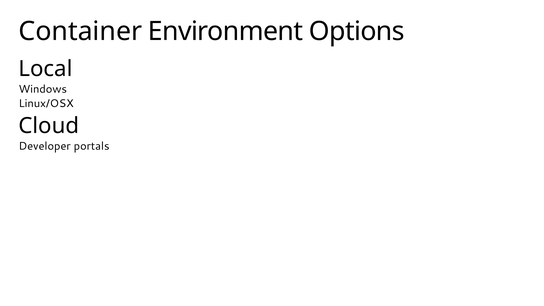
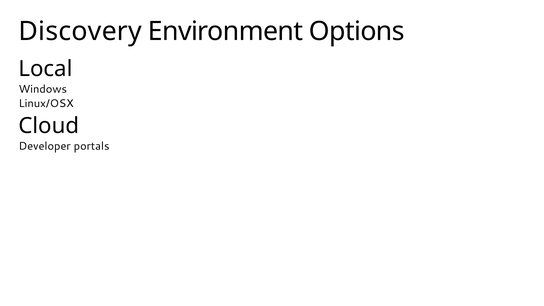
Container: Container -> Discovery
